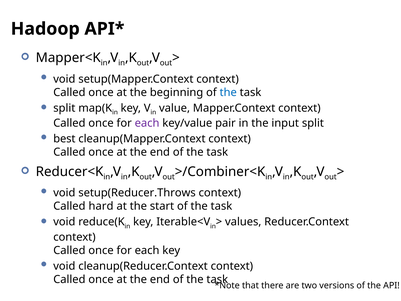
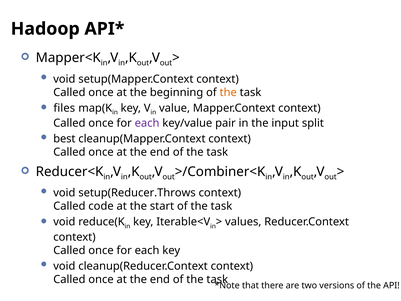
the at (228, 92) colour: blue -> orange
split at (64, 108): split -> files
hard: hard -> code
